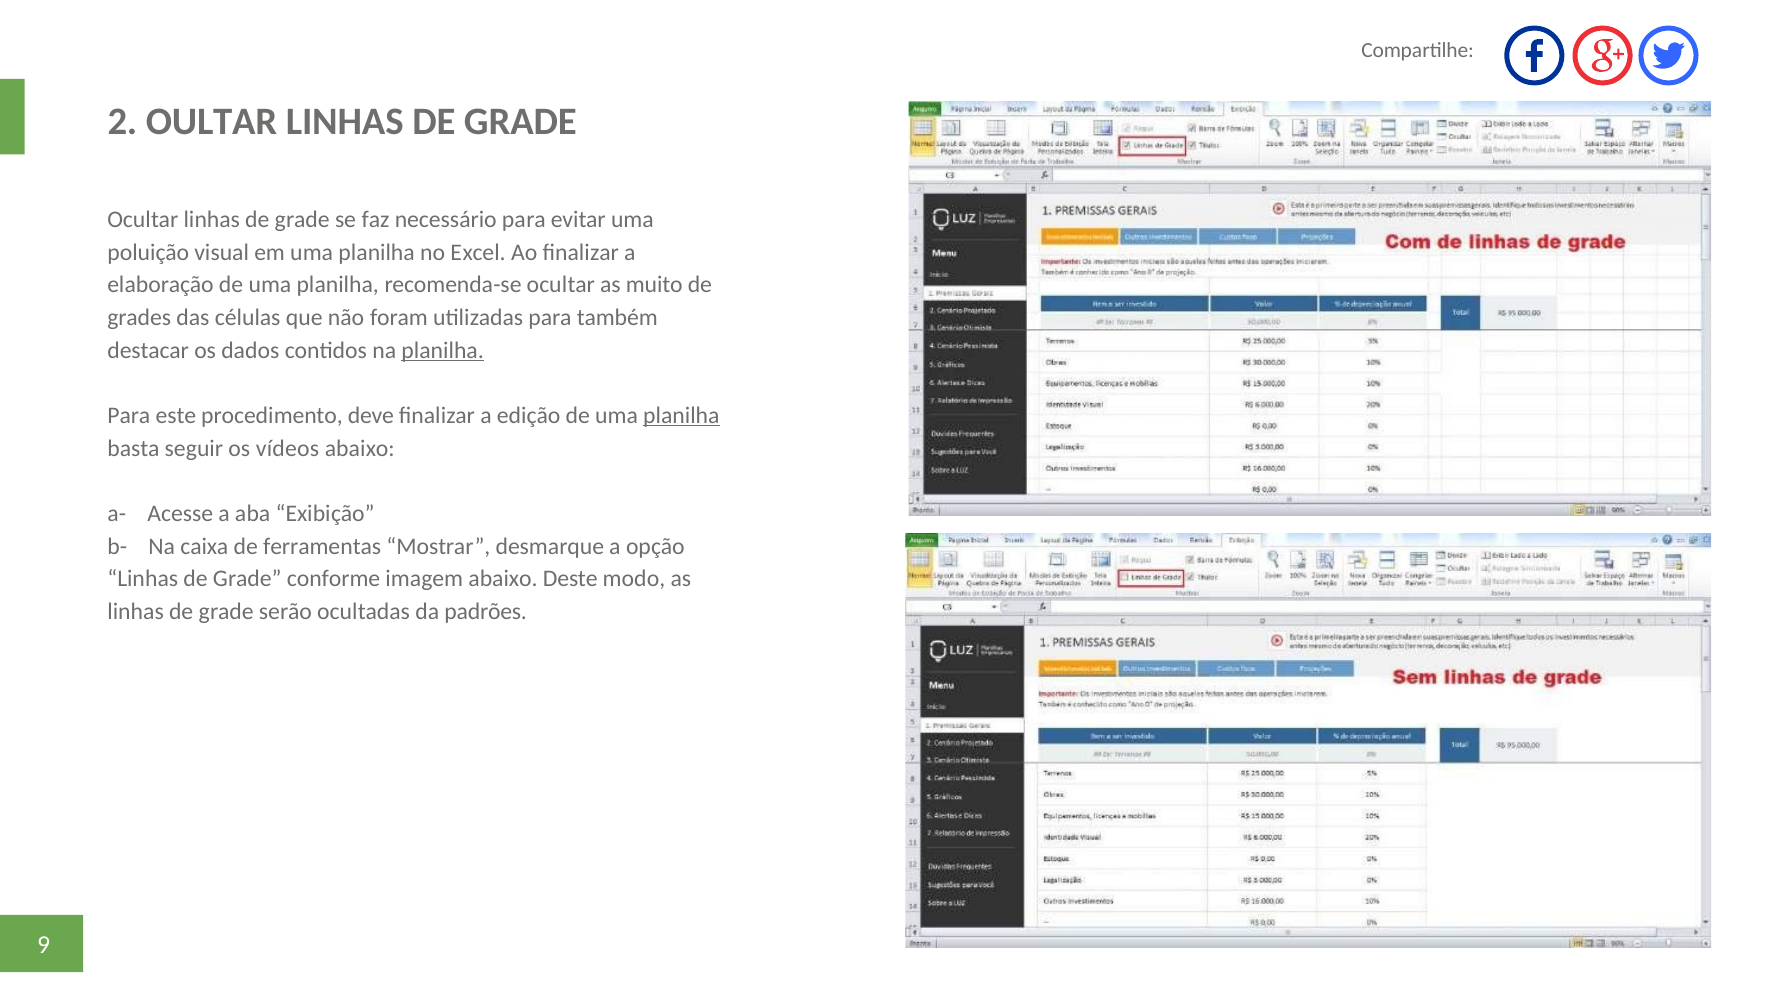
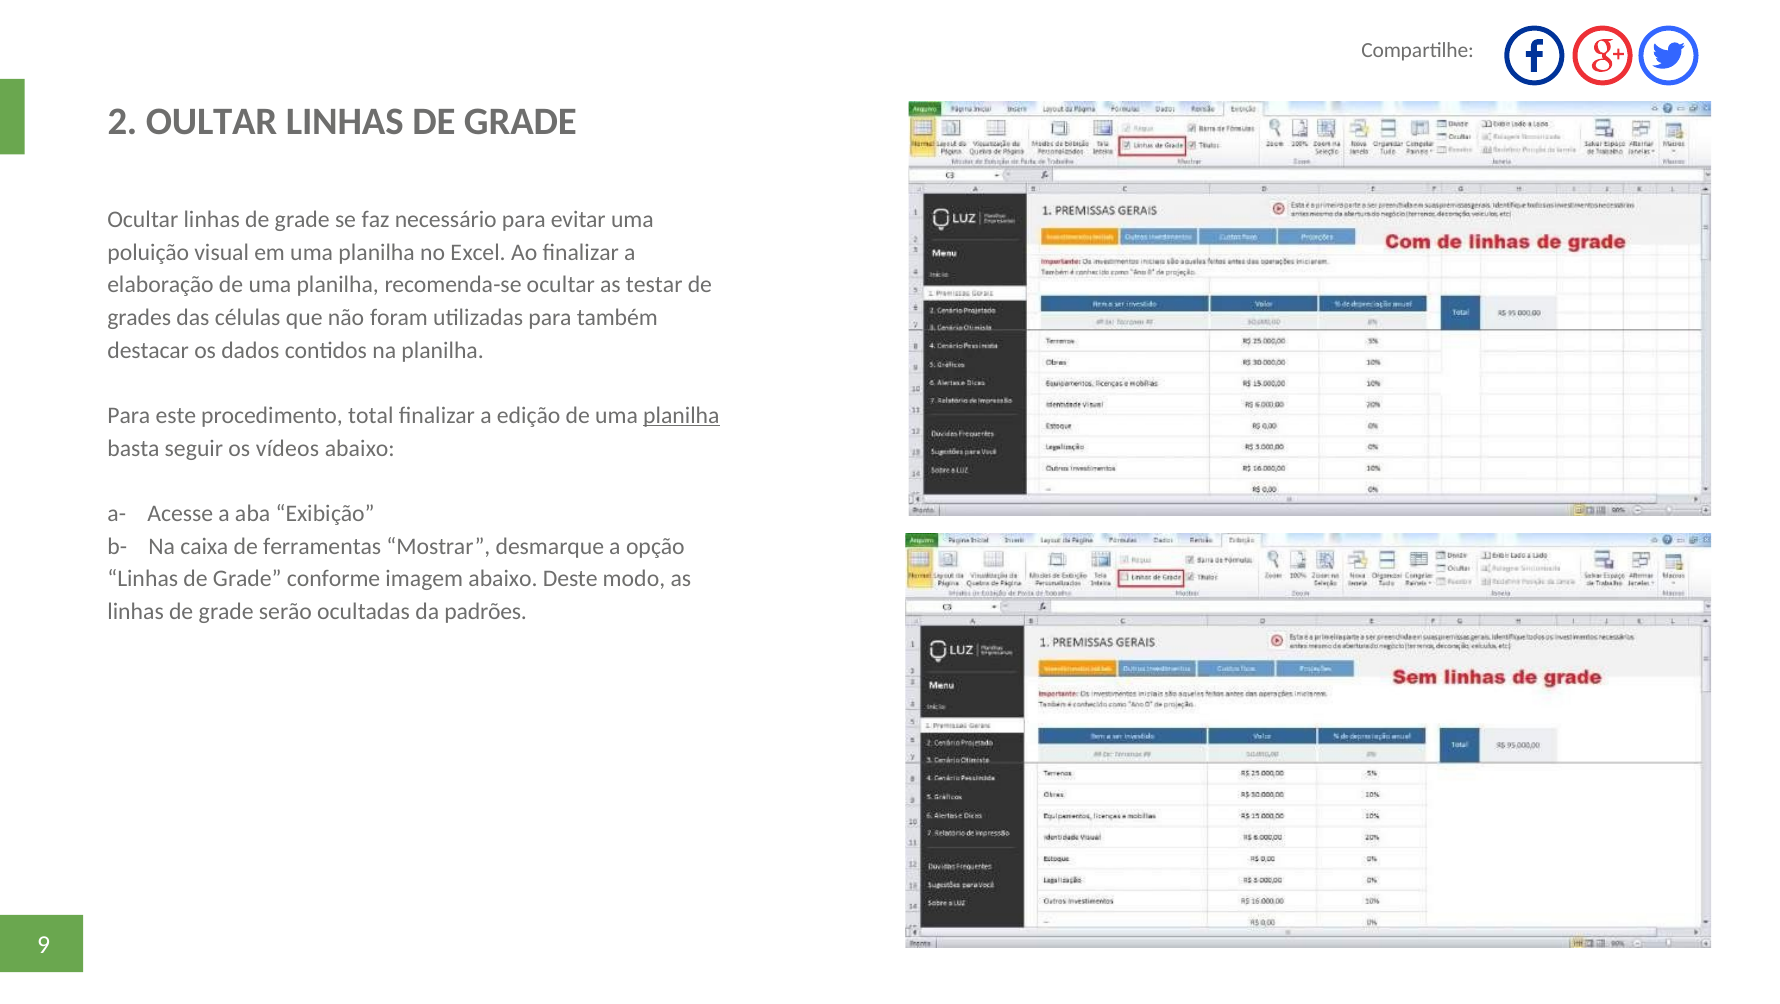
muito: muito -> testar
planilha at (443, 350) underline: present -> none
deve: deve -> total
